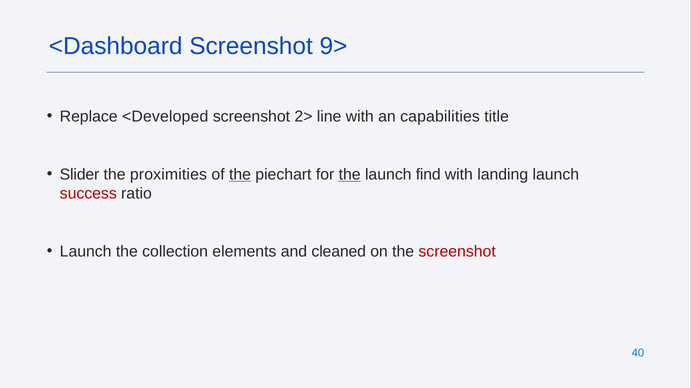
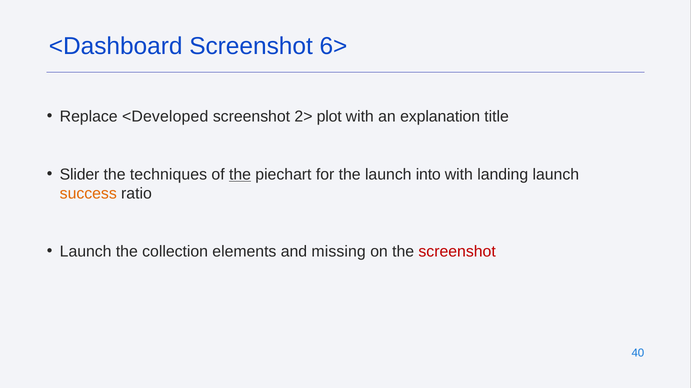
9>: 9> -> 6>
line: line -> plot
capabilities: capabilities -> explanation
proximities: proximities -> techniques
the at (350, 175) underline: present -> none
find: find -> into
success colour: red -> orange
cleaned: cleaned -> missing
